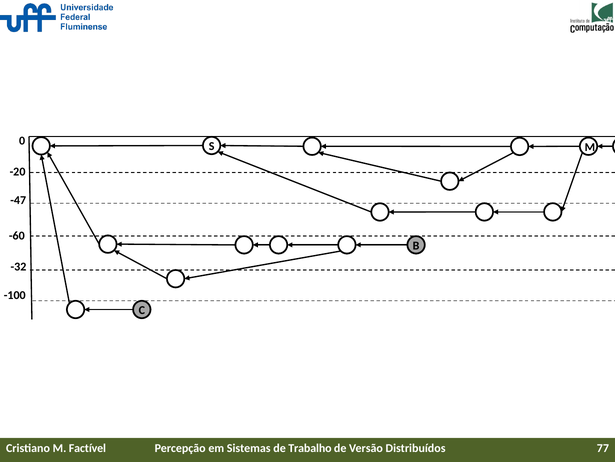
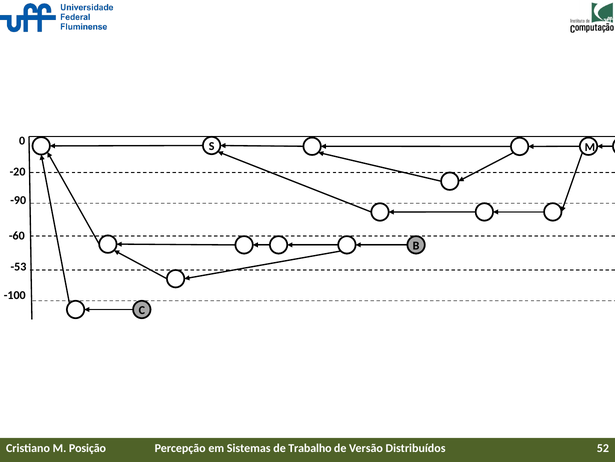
-47: -47 -> -90
-32: -32 -> -53
Factível: Factível -> Posição
77: 77 -> 52
